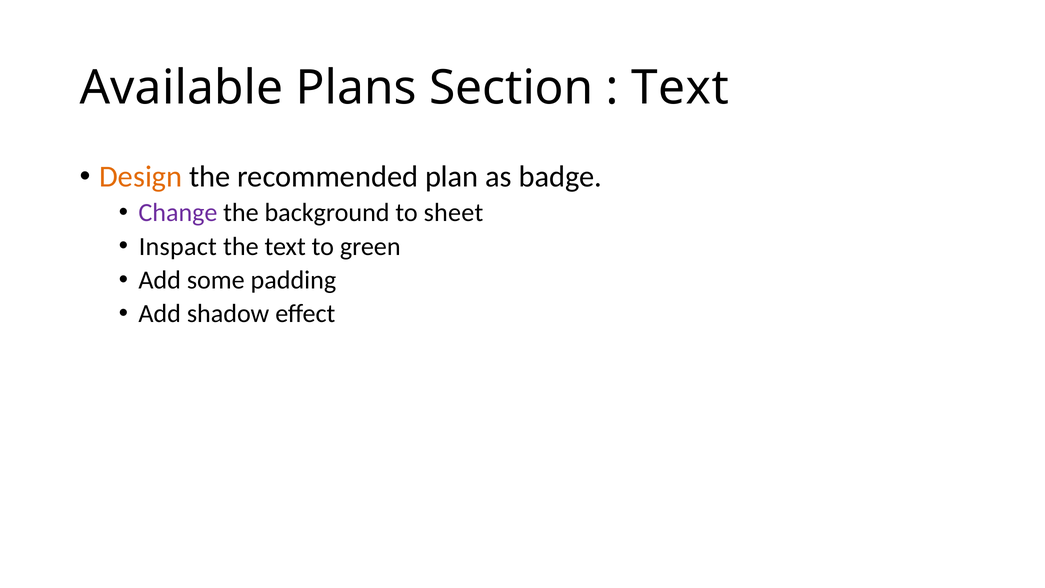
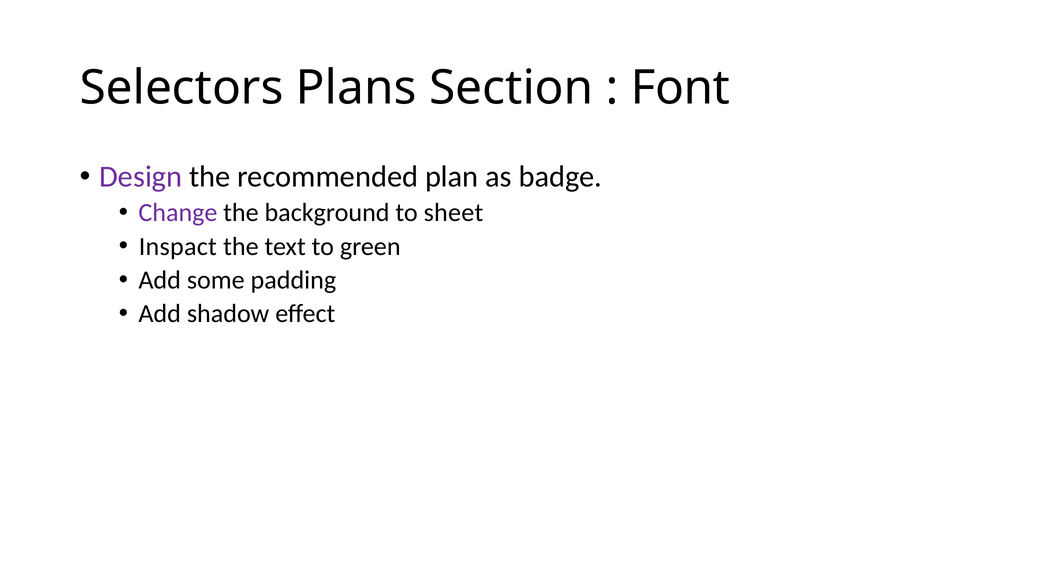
Available: Available -> Selectors
Text at (680, 88): Text -> Font
Design colour: orange -> purple
